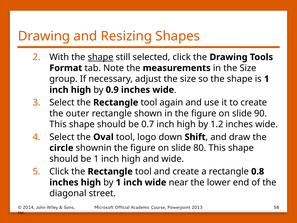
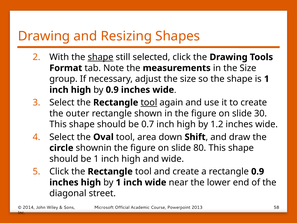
tool at (149, 102) underline: none -> present
90: 90 -> 30
logo: logo -> area
rectangle 0.8: 0.8 -> 0.9
